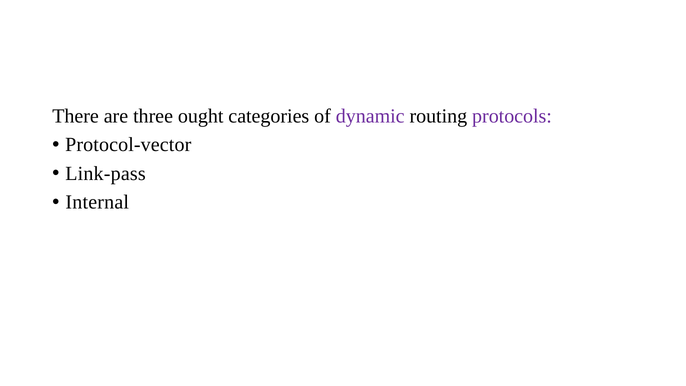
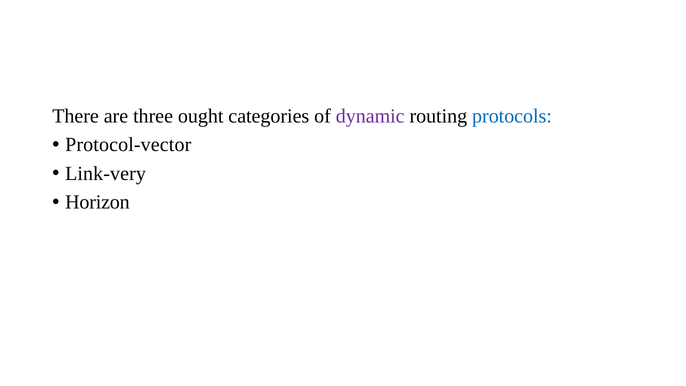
protocols colour: purple -> blue
Link-pass: Link-pass -> Link-very
Internal: Internal -> Horizon
